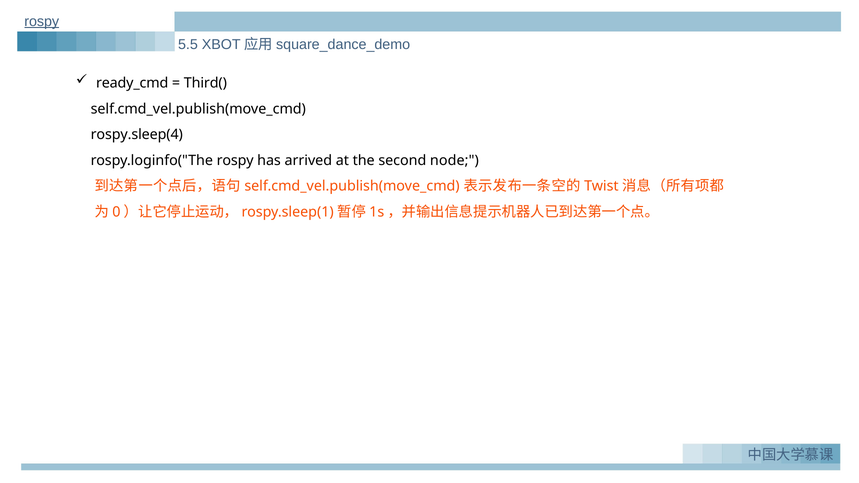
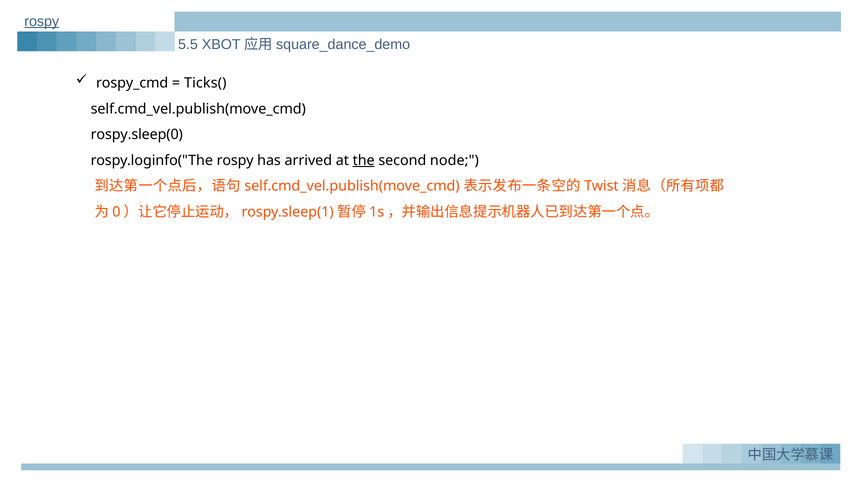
ready_cmd: ready_cmd -> rospy_cmd
Third(: Third( -> Ticks(
rospy.sleep(4: rospy.sleep(4 -> rospy.sleep(0
the underline: none -> present
